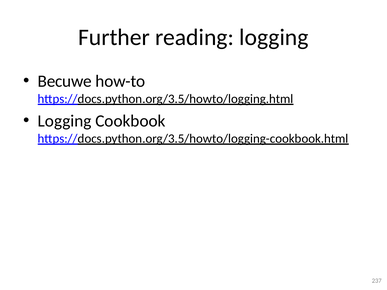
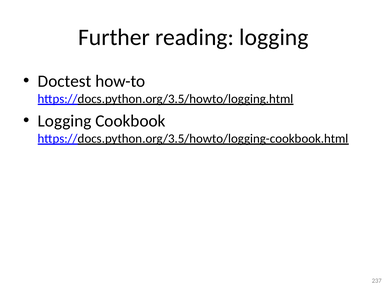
Becuwe: Becuwe -> Doctest
